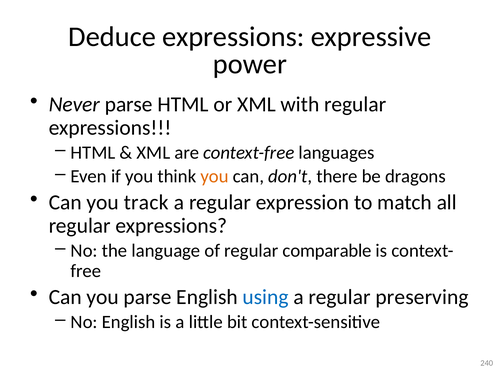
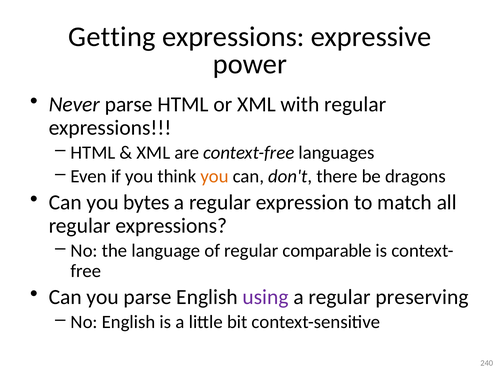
Deduce: Deduce -> Getting
track: track -> bytes
using colour: blue -> purple
